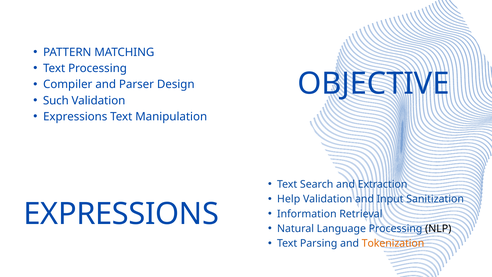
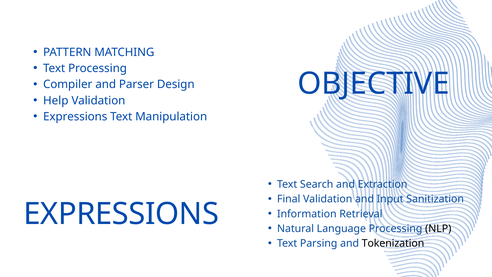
Such: Such -> Help
Help: Help -> Final
Tokenization colour: orange -> black
